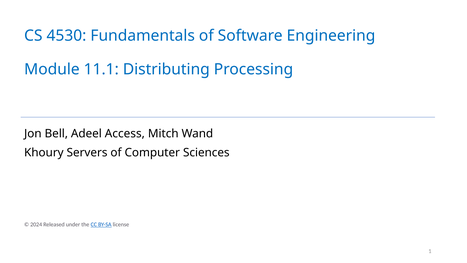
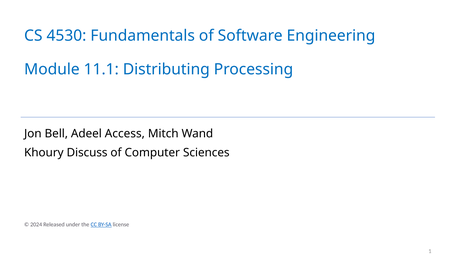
Servers: Servers -> Discuss
